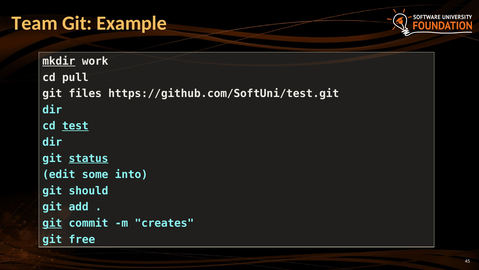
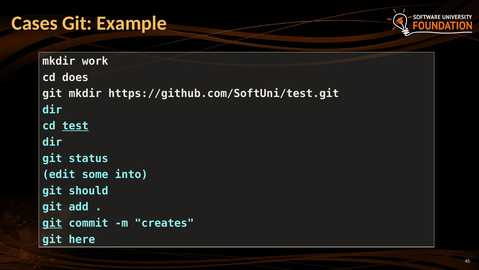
Team: Team -> Cases
mkdir at (59, 61) underline: present -> none
pull: pull -> does
git files: files -> mkdir
status underline: present -> none
free: free -> here
